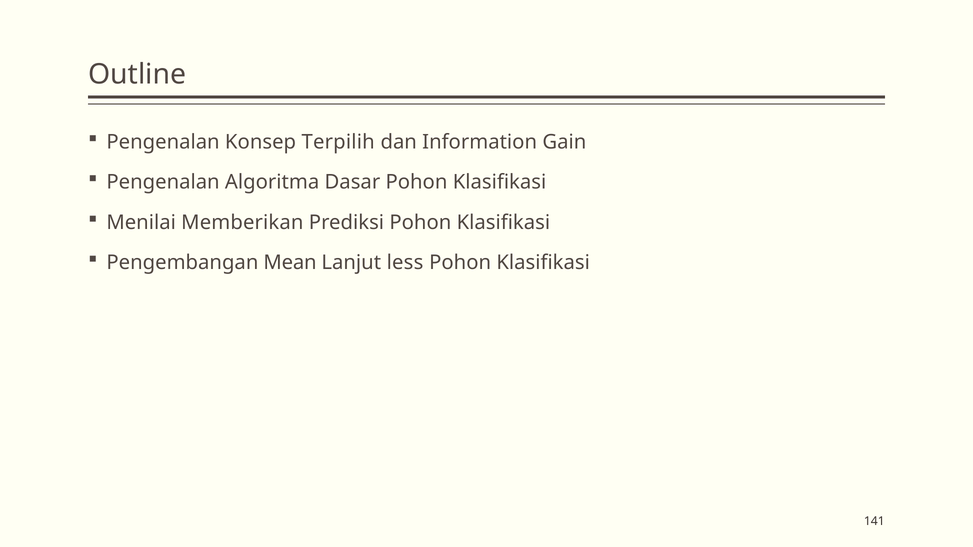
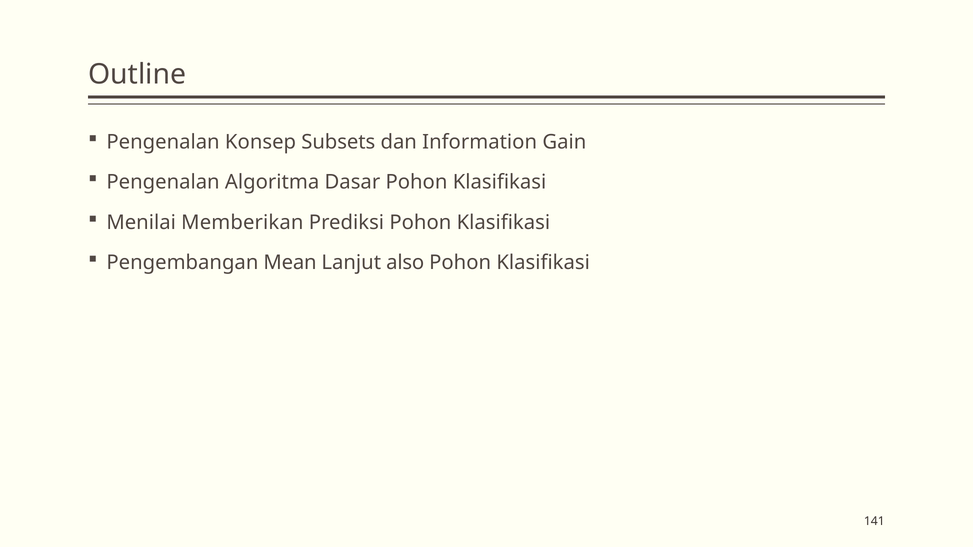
Terpilih: Terpilih -> Subsets
less: less -> also
